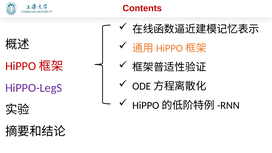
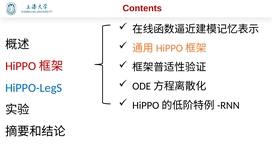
HiPPO-LegS colour: purple -> blue
